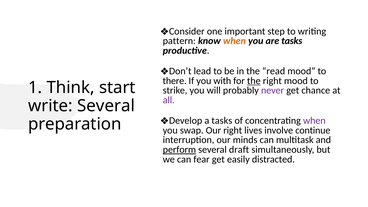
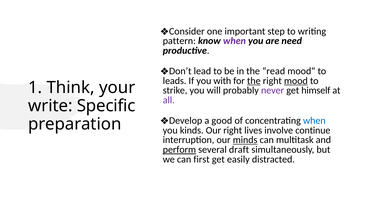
when at (234, 41) colour: orange -> purple
are tasks: tasks -> need
there: there -> leads
mood at (296, 81) underline: none -> present
start: start -> your
chance: chance -> himself
write Several: Several -> Specific
a tasks: tasks -> good
when at (314, 121) colour: purple -> blue
swap: swap -> kinds
minds underline: none -> present
fear: fear -> first
